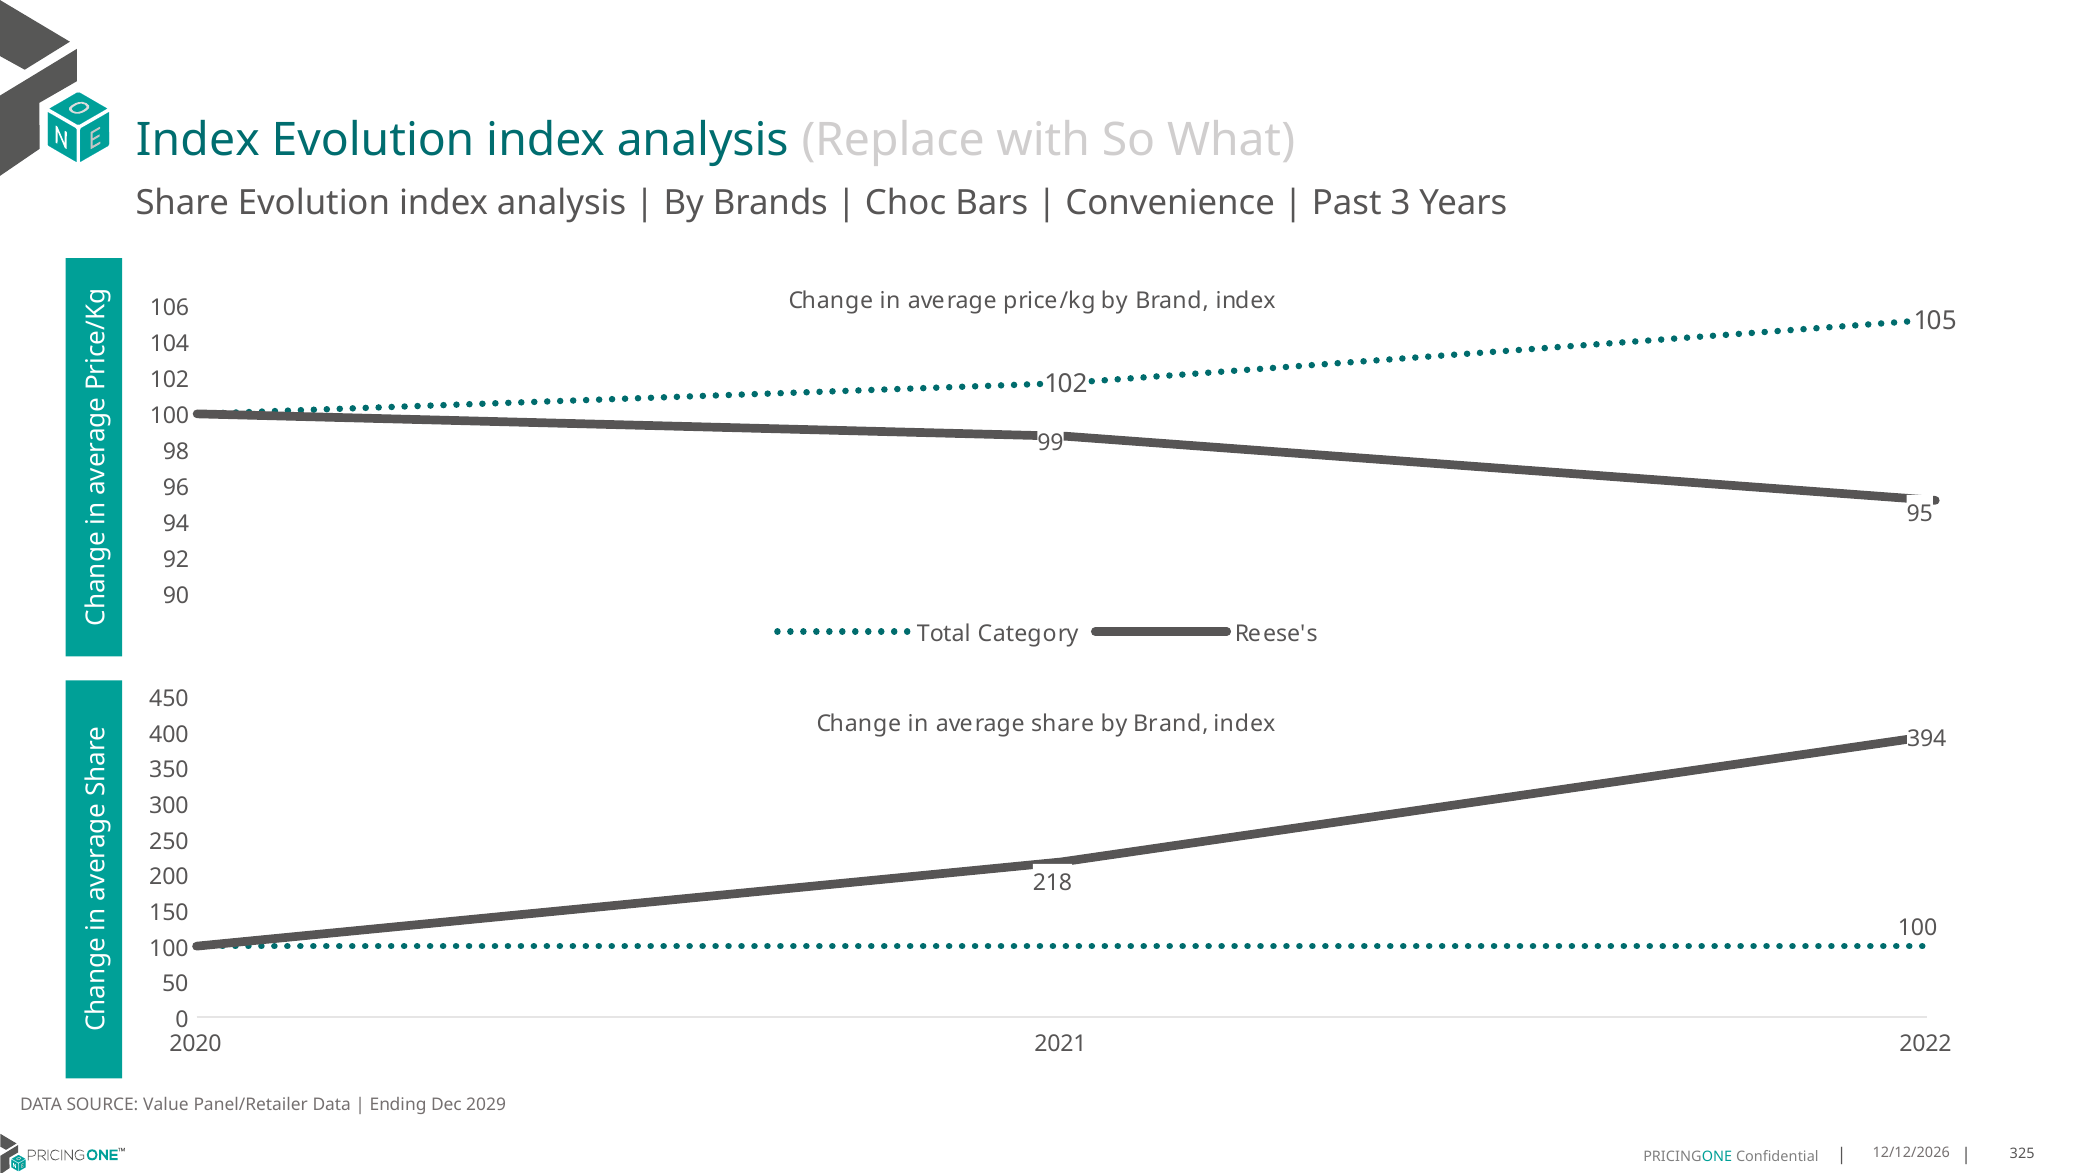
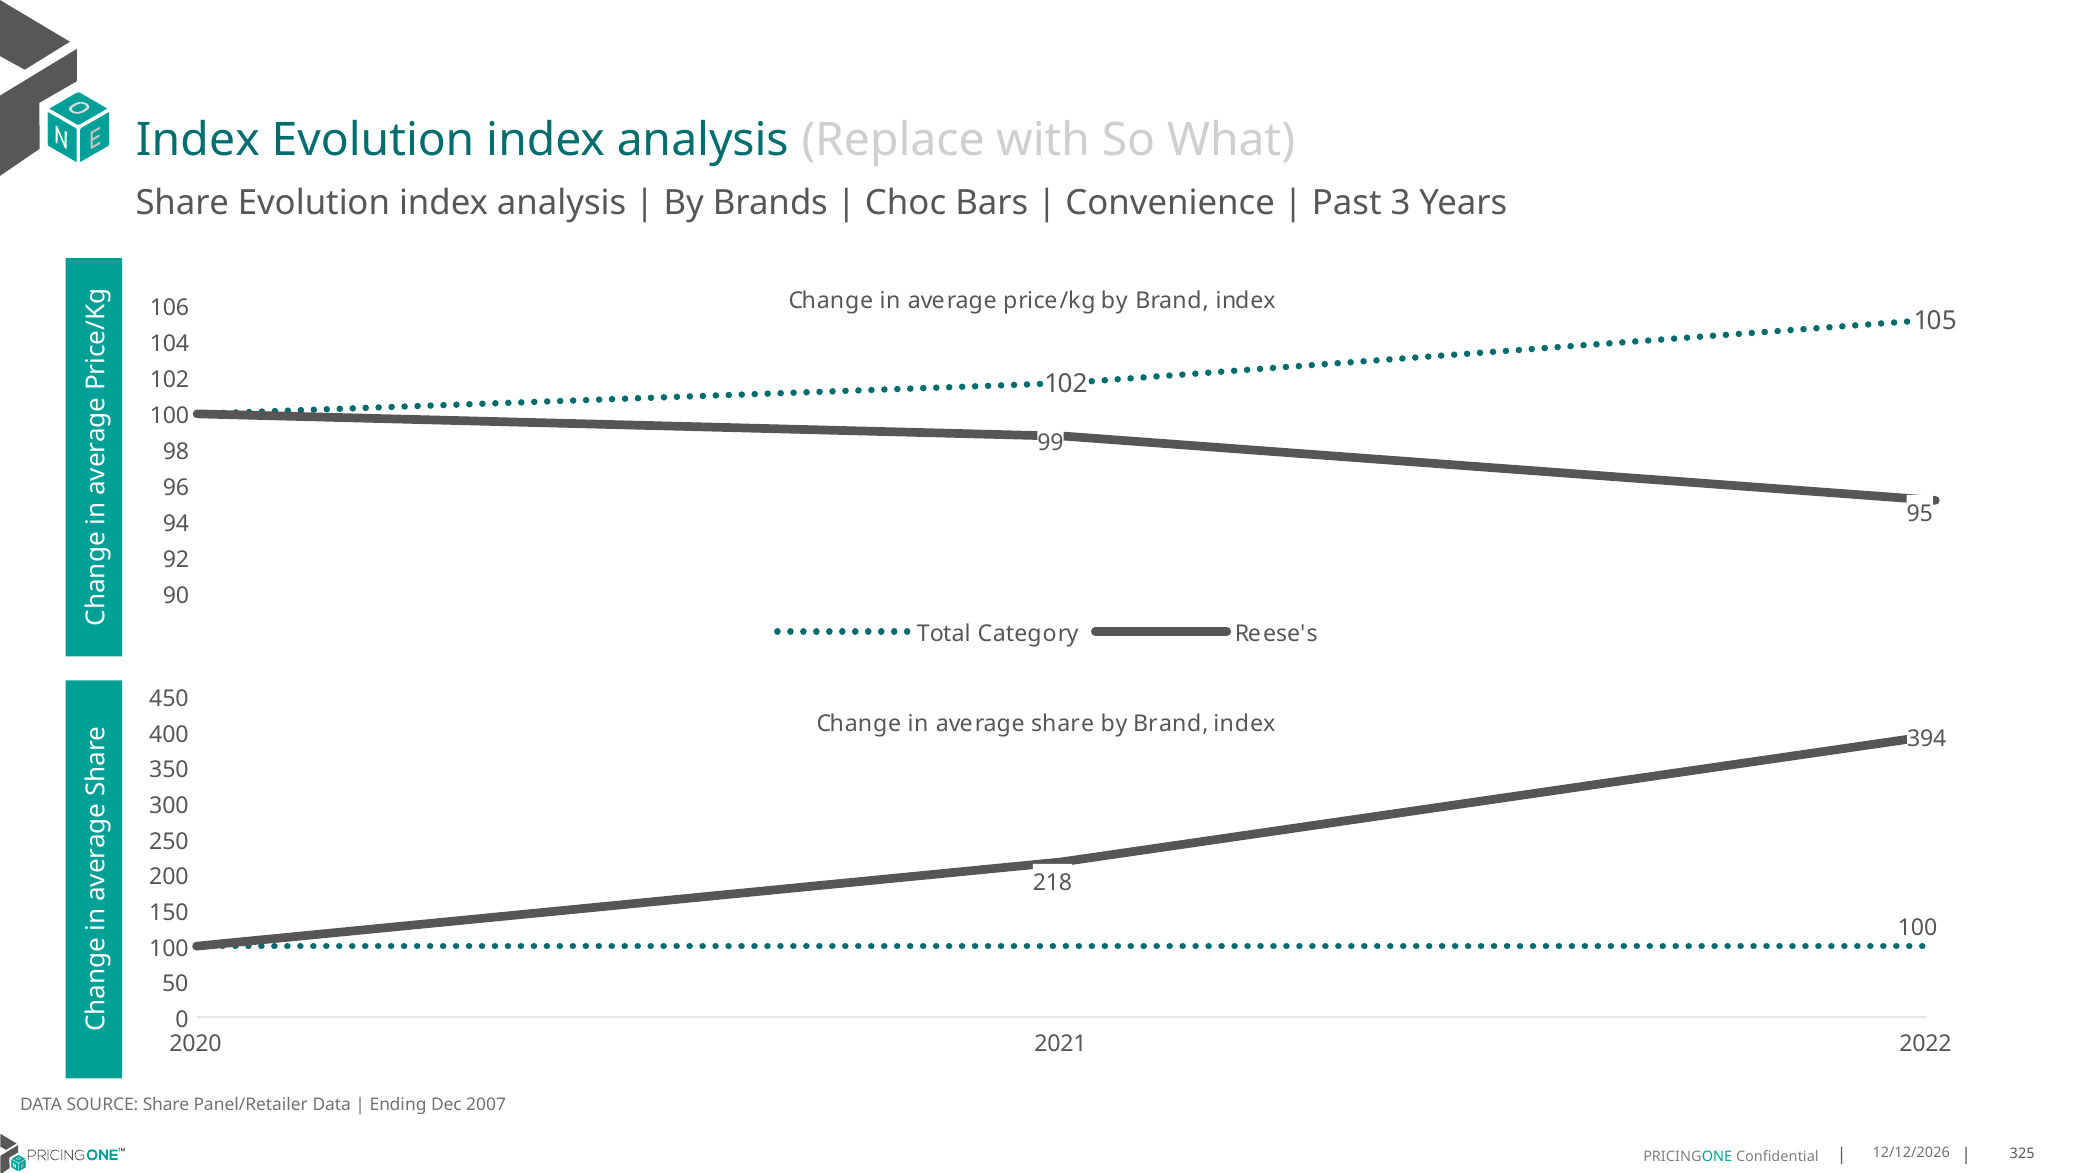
SOURCE Value: Value -> Share
2029: 2029 -> 2007
